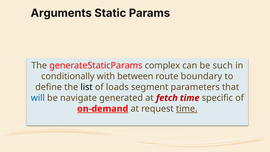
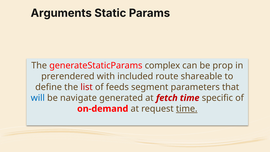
such: such -> prop
conditionally: conditionally -> prerendered
between: between -> included
boundary: boundary -> shareable
list colour: black -> red
loads: loads -> feeds
on-demand underline: present -> none
